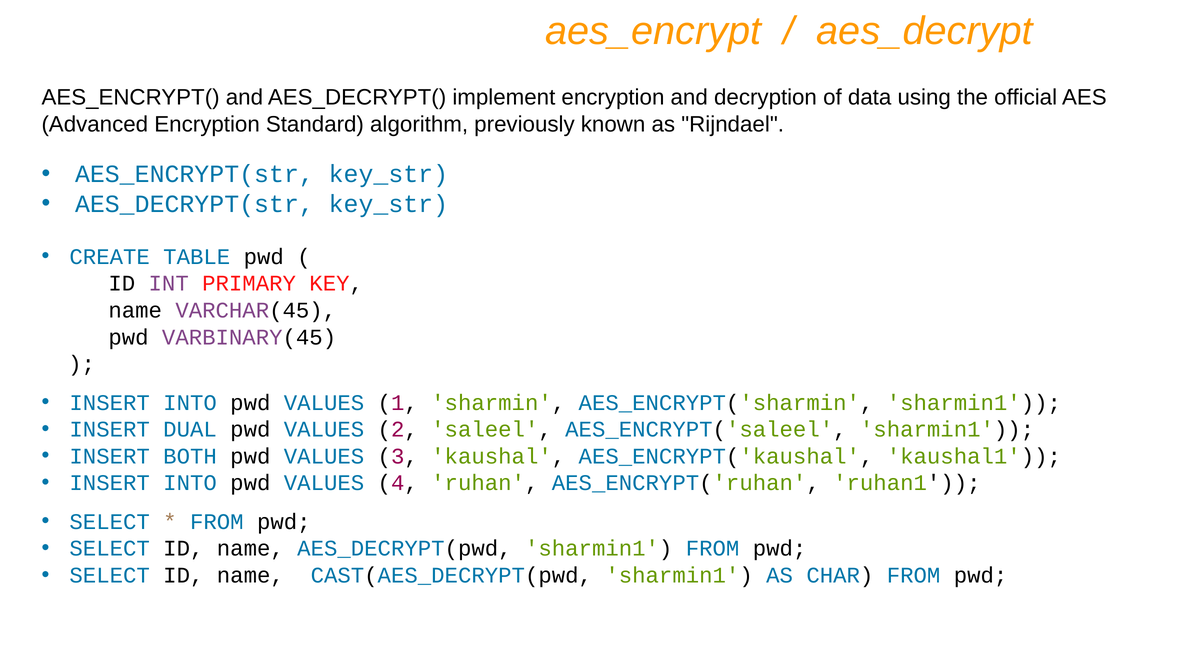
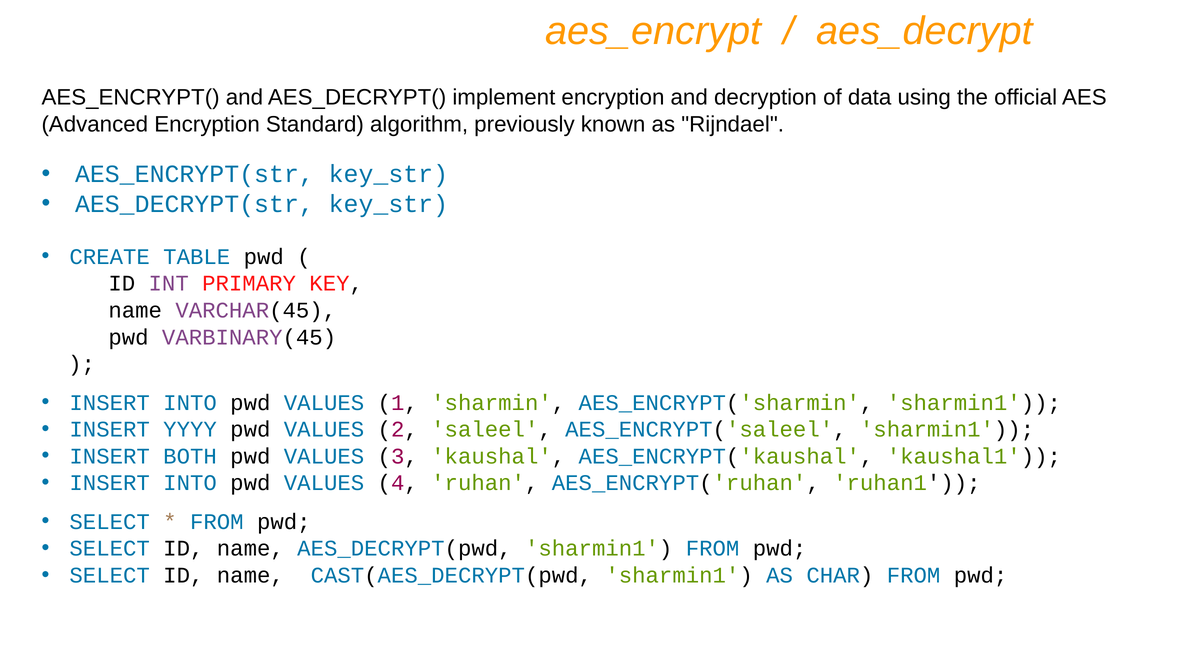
DUAL: DUAL -> YYYY
